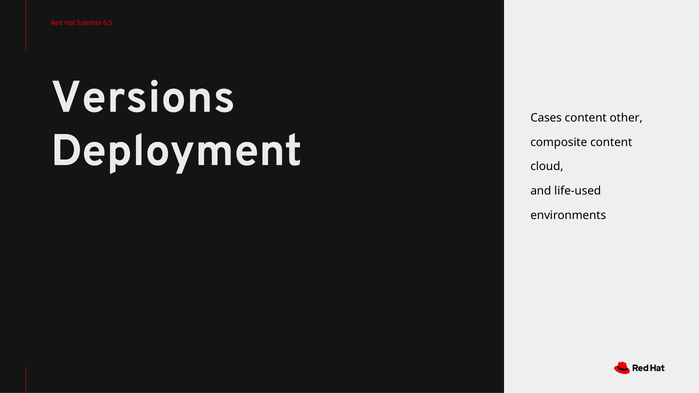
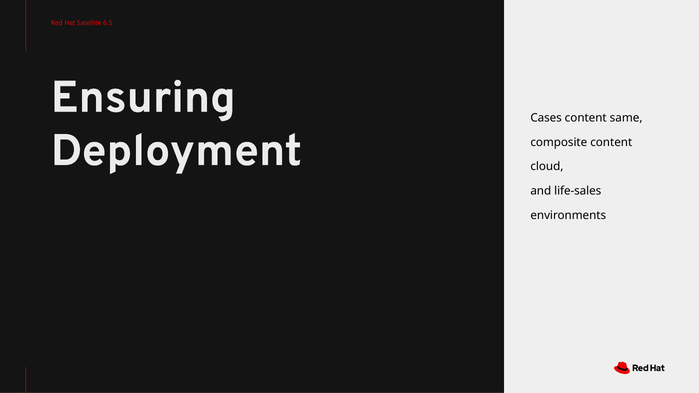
Versions: Versions -> Ensuring
other: other -> same
life-used: life-used -> life-sales
